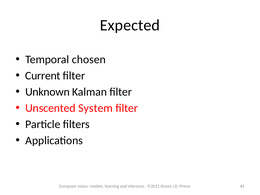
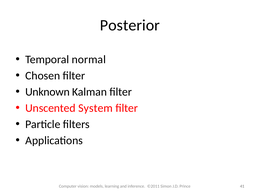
Expected: Expected -> Posterior
chosen: chosen -> normal
Current: Current -> Chosen
